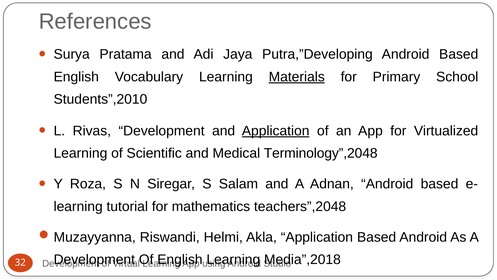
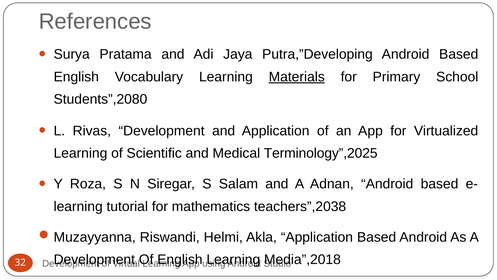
Students”,2010: Students”,2010 -> Students”,2080
Application at (276, 131) underline: present -> none
Terminology”,2048: Terminology”,2048 -> Terminology”,2025
teachers”,2048: teachers”,2048 -> teachers”,2038
